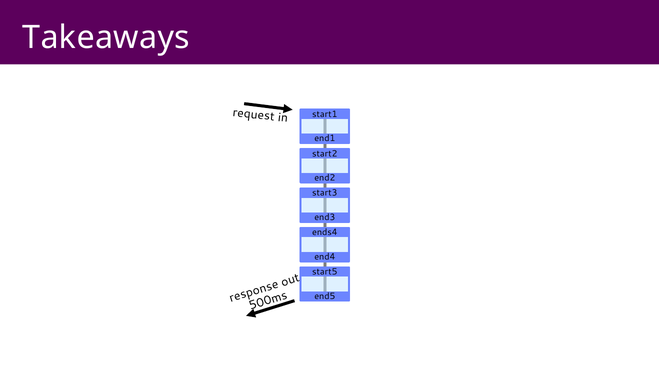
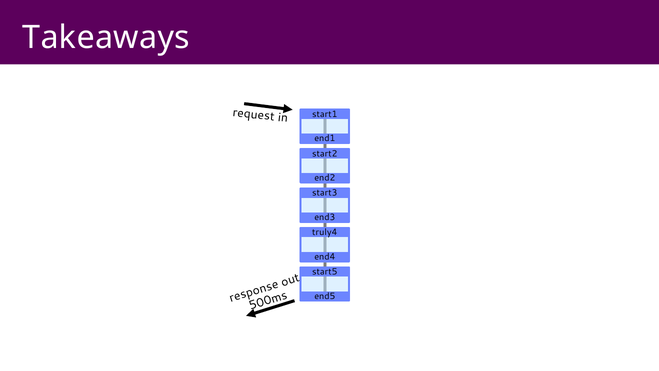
ends4: ends4 -> truly4
